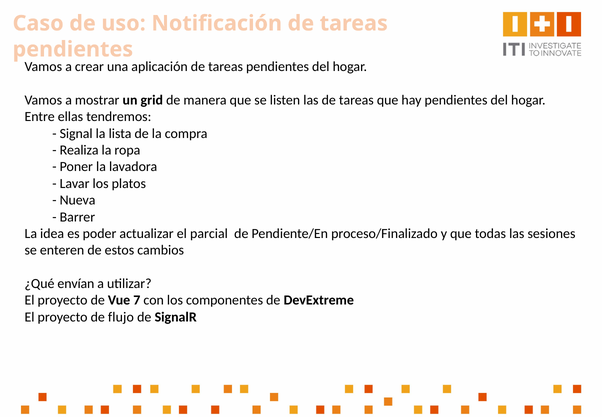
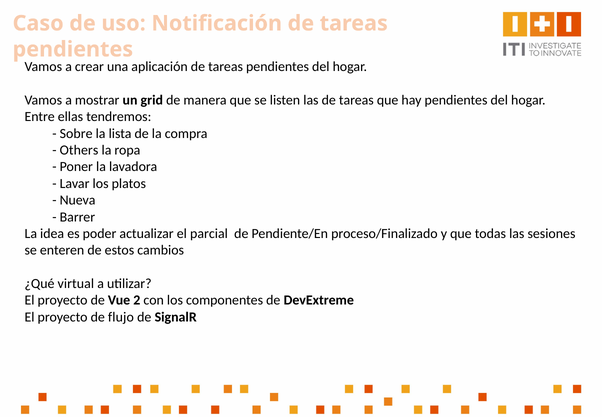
Signal: Signal -> Sobre
Realiza: Realiza -> Others
envían: envían -> virtual
7: 7 -> 2
